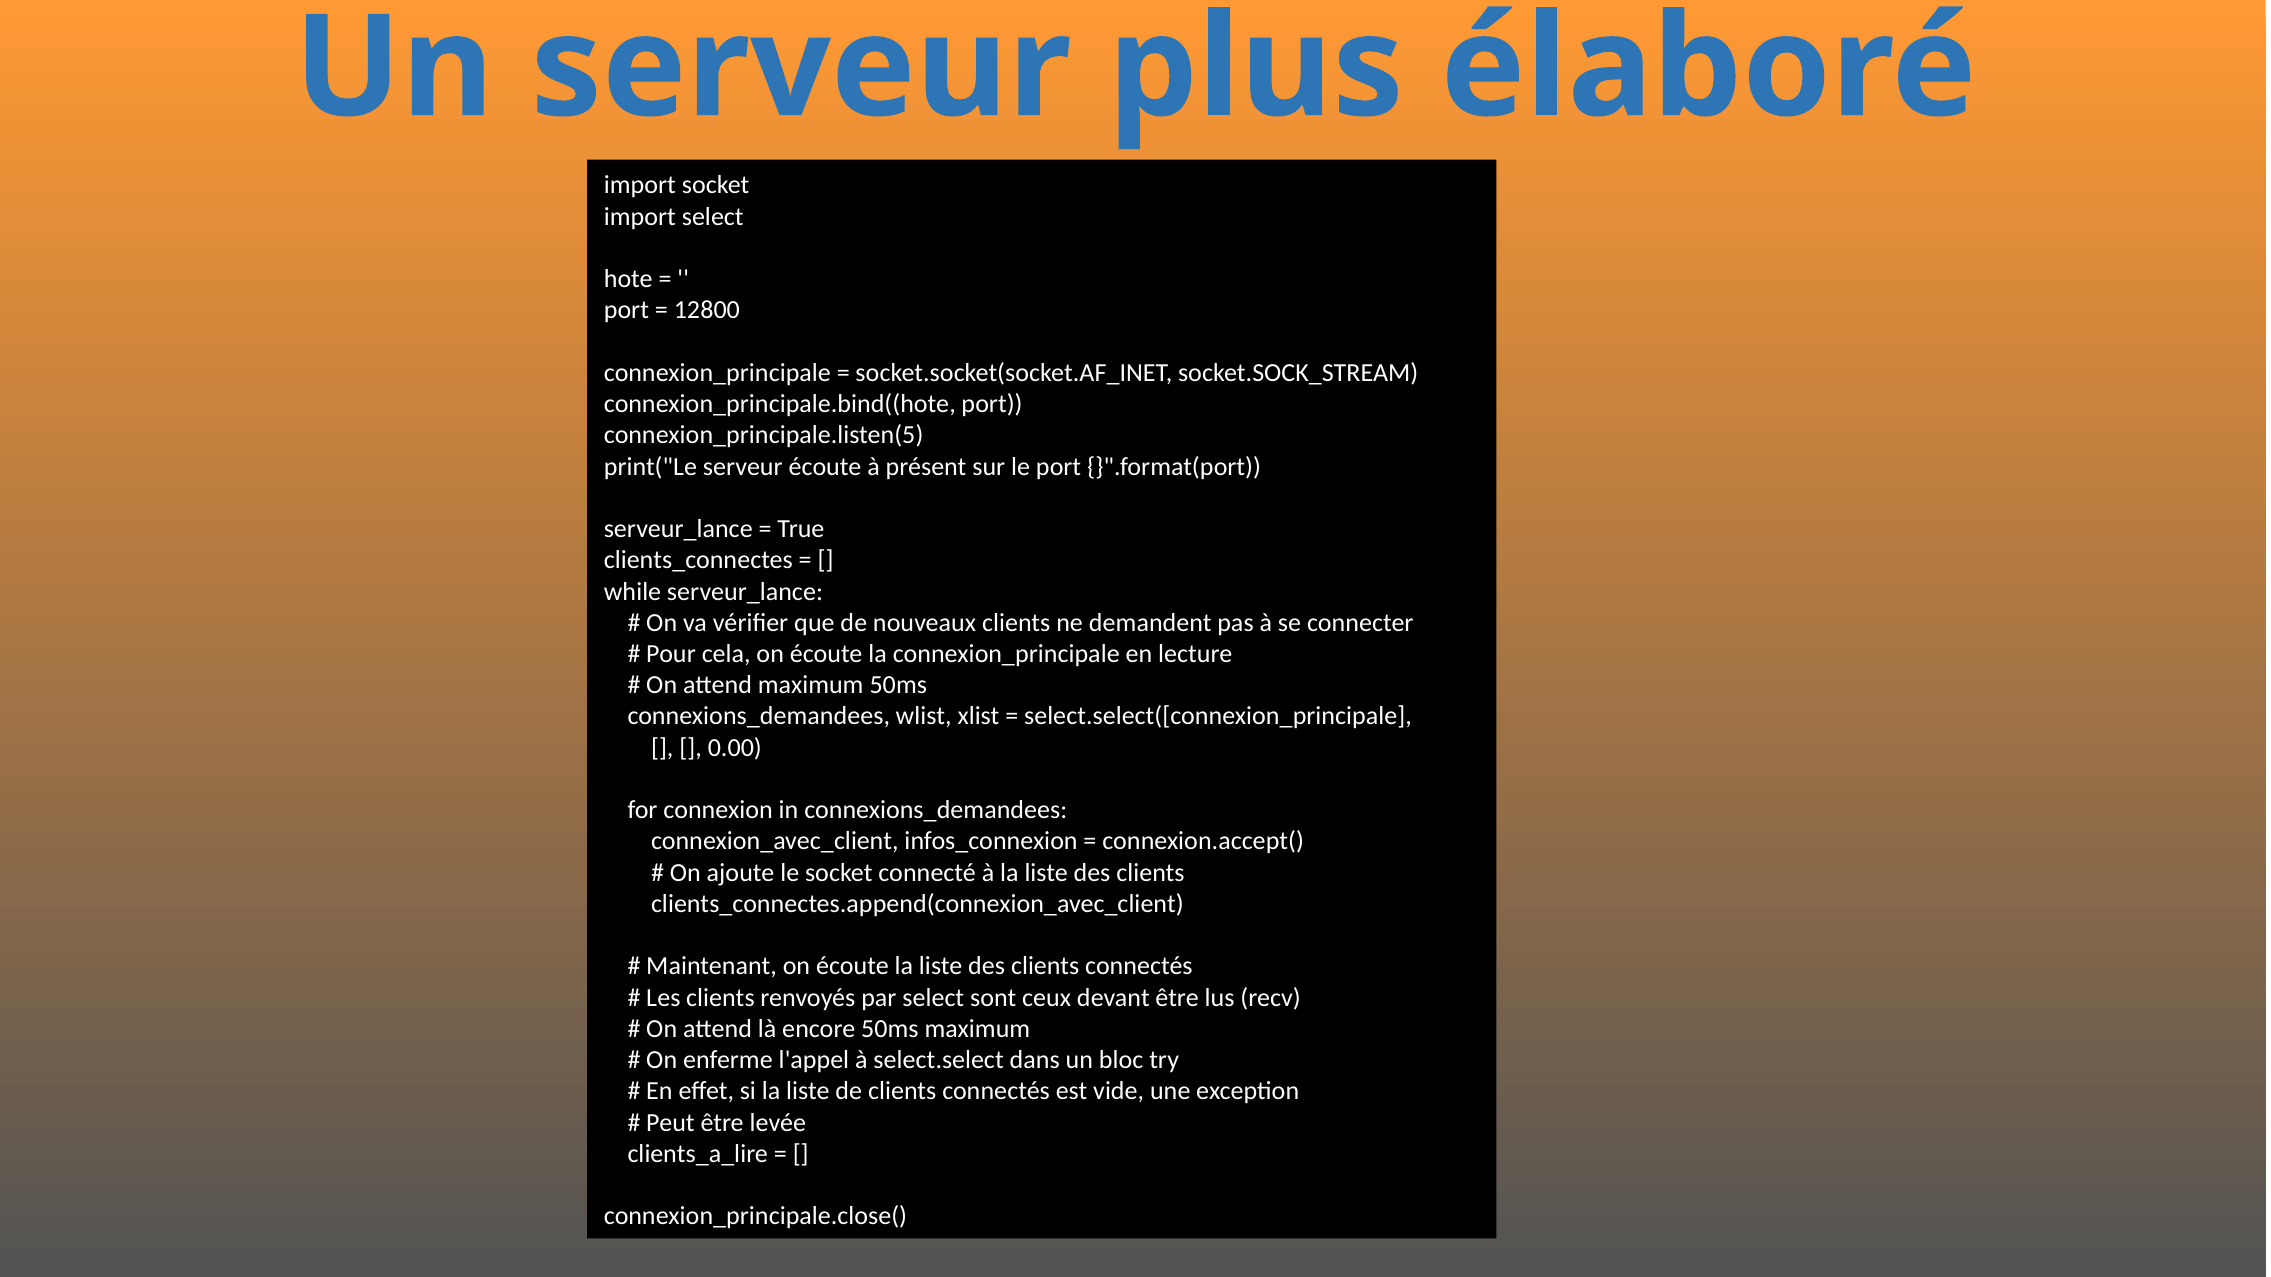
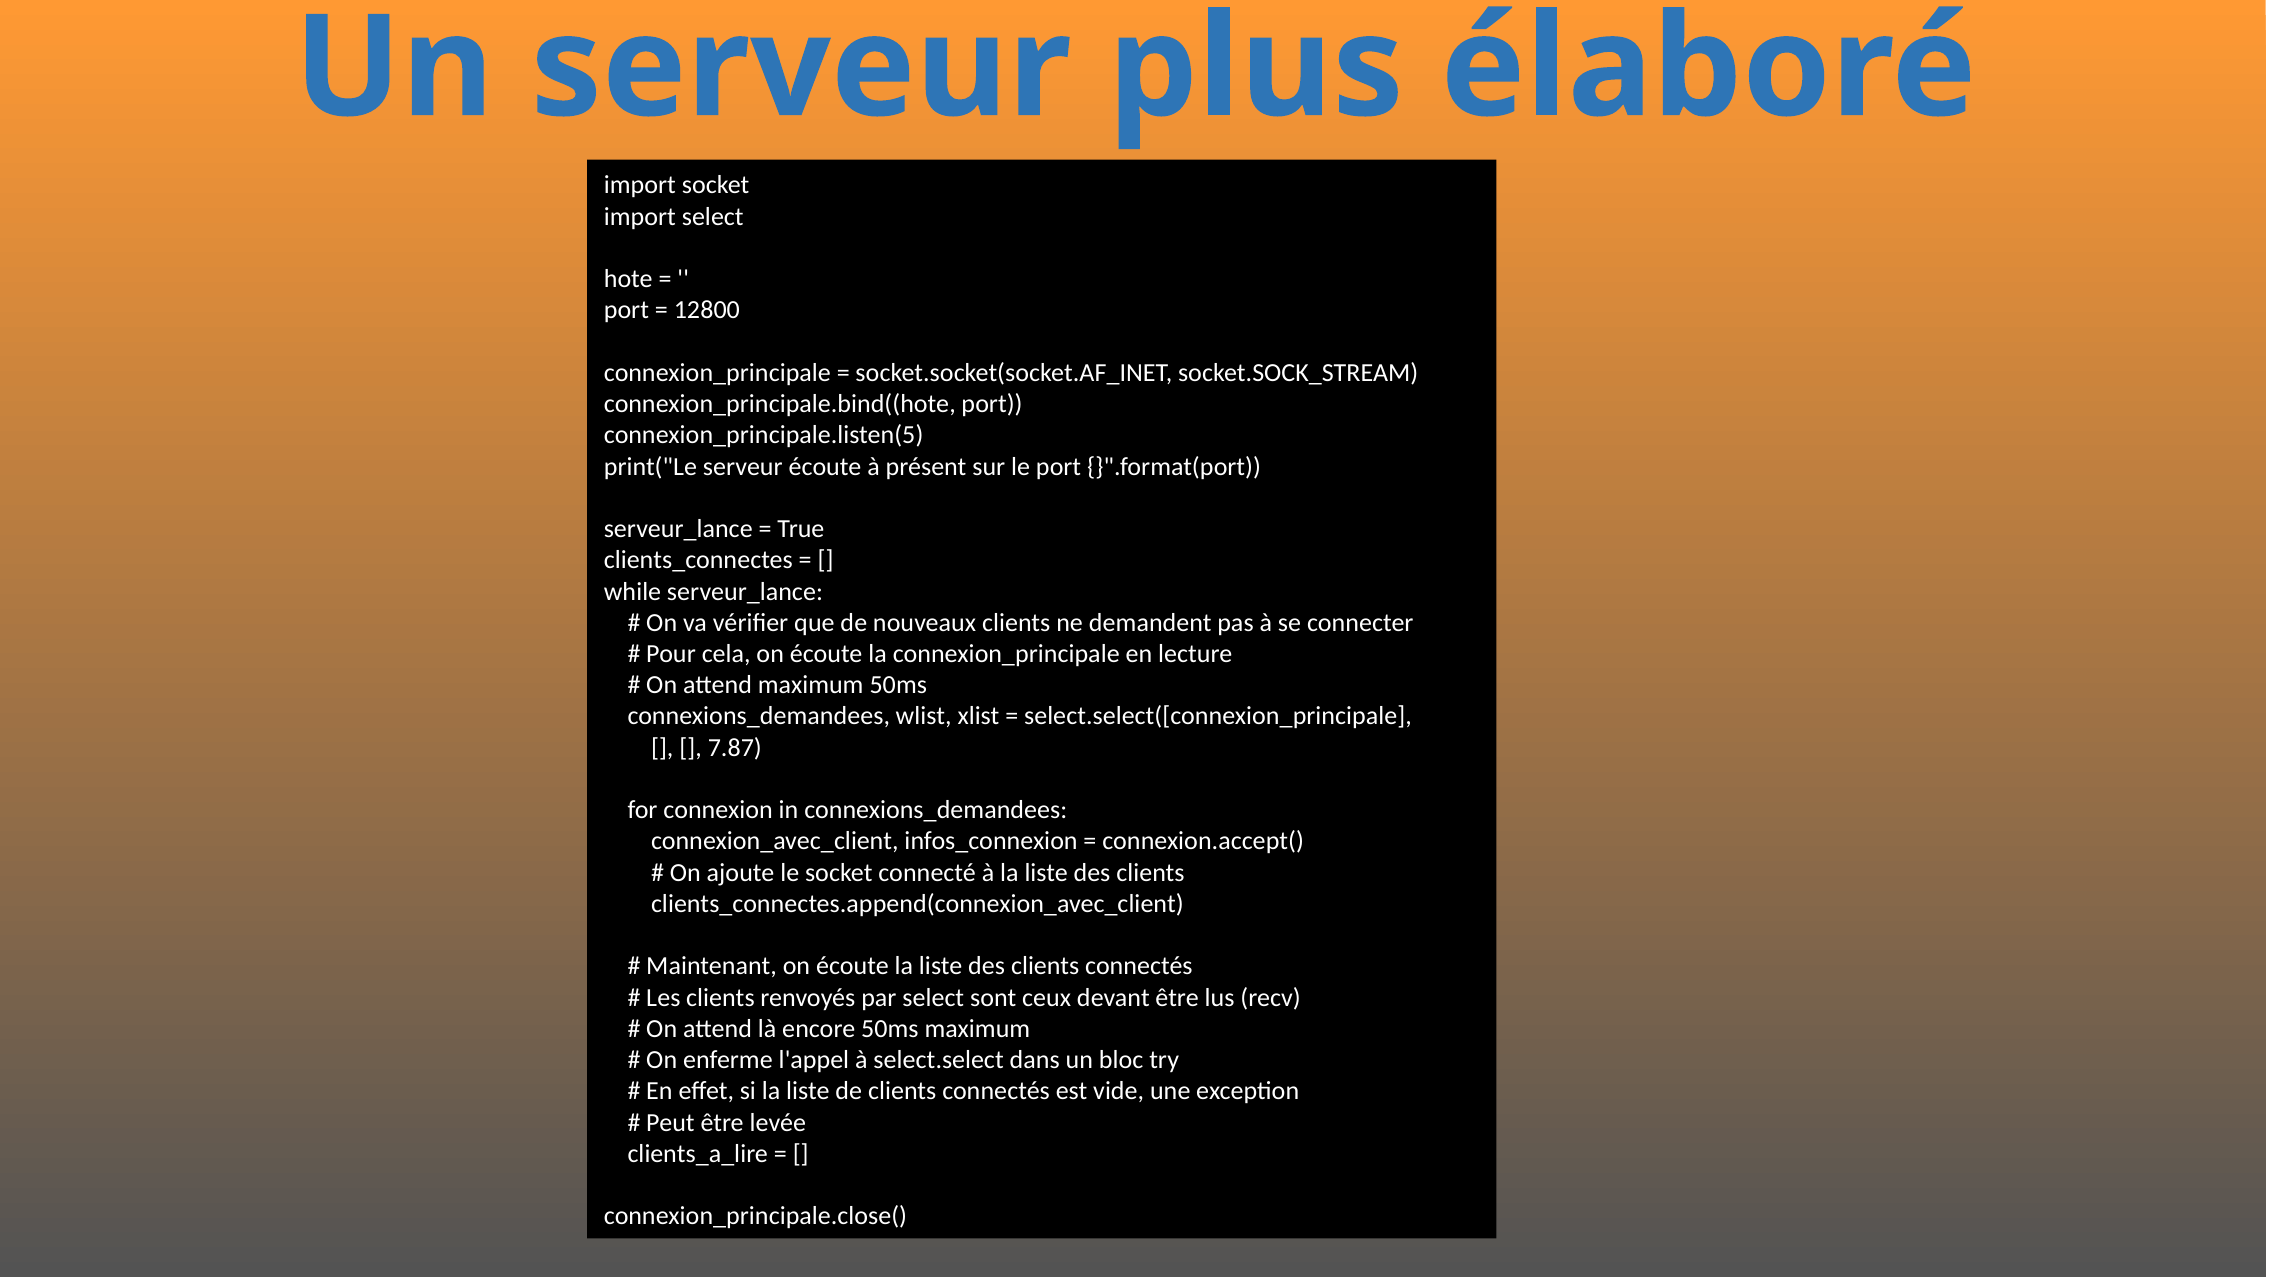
0.00: 0.00 -> 7.87
